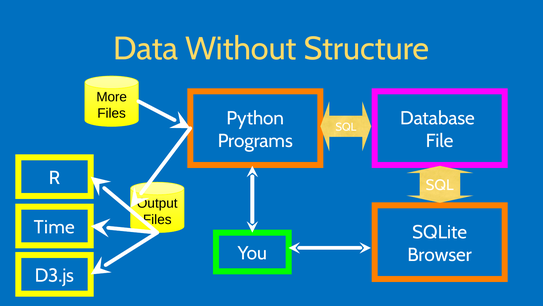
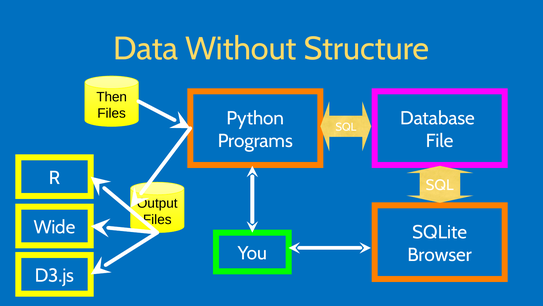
More: More -> Then
Time: Time -> Wide
